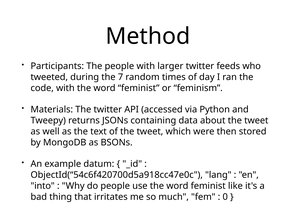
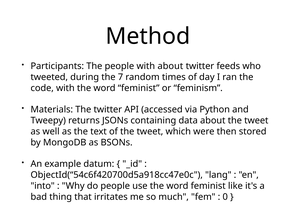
with larger: larger -> about
